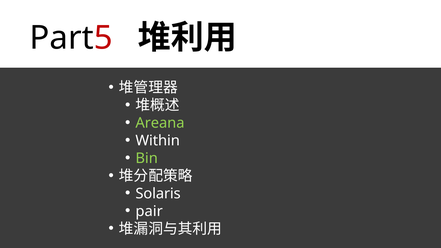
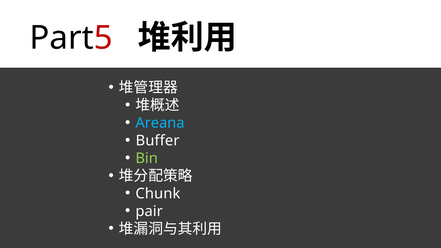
Areana colour: light green -> light blue
Within: Within -> Buffer
Solaris: Solaris -> Chunk
